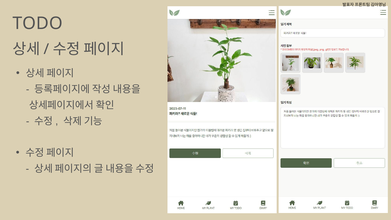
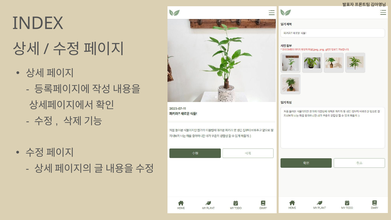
TODO: TODO -> INDEX
